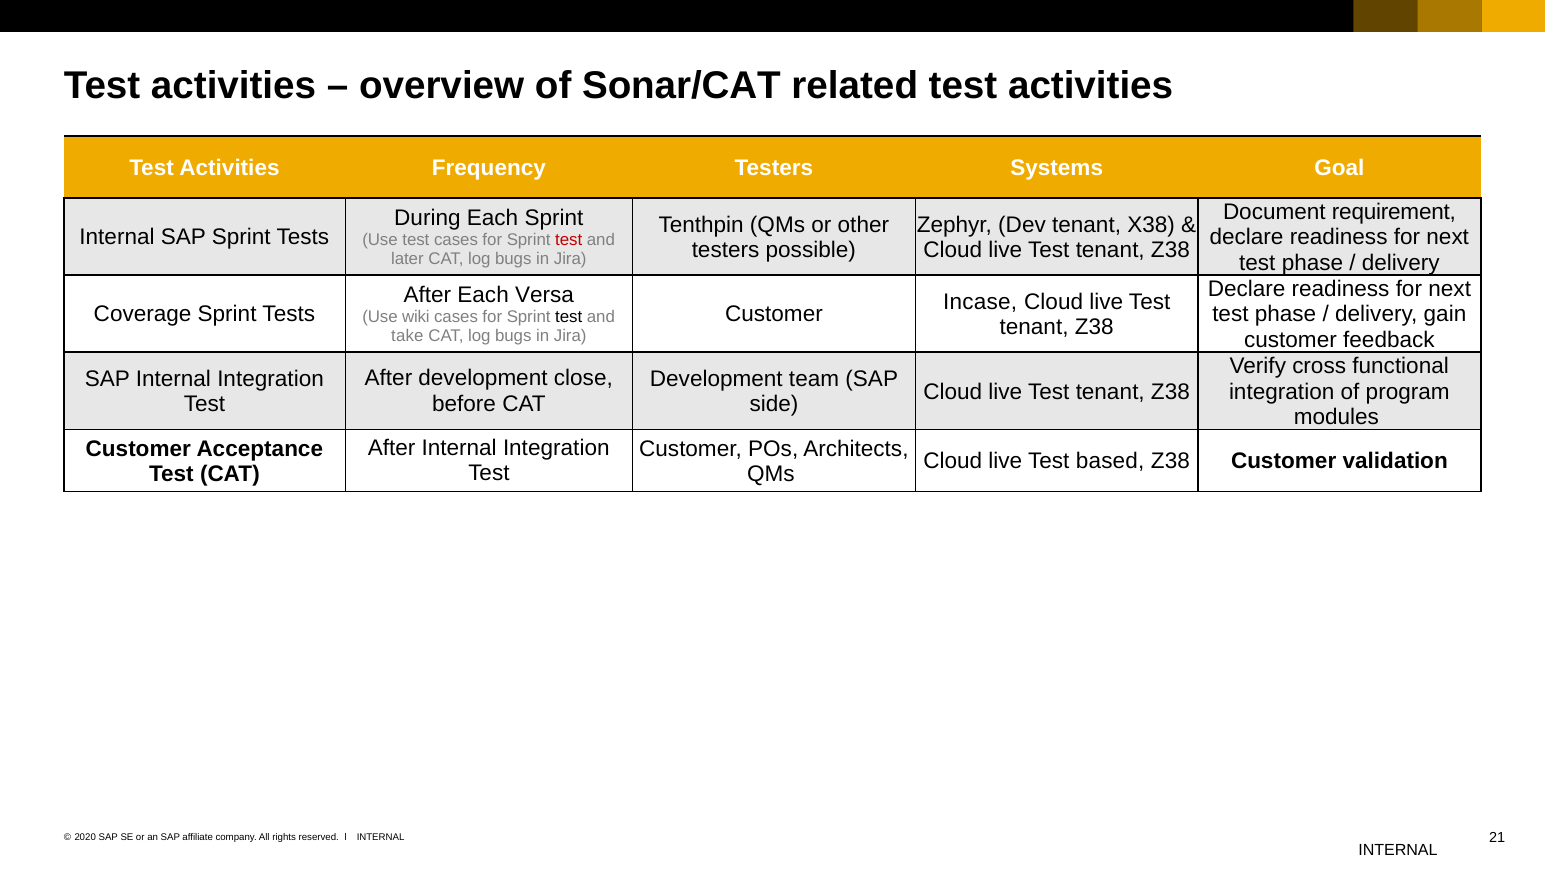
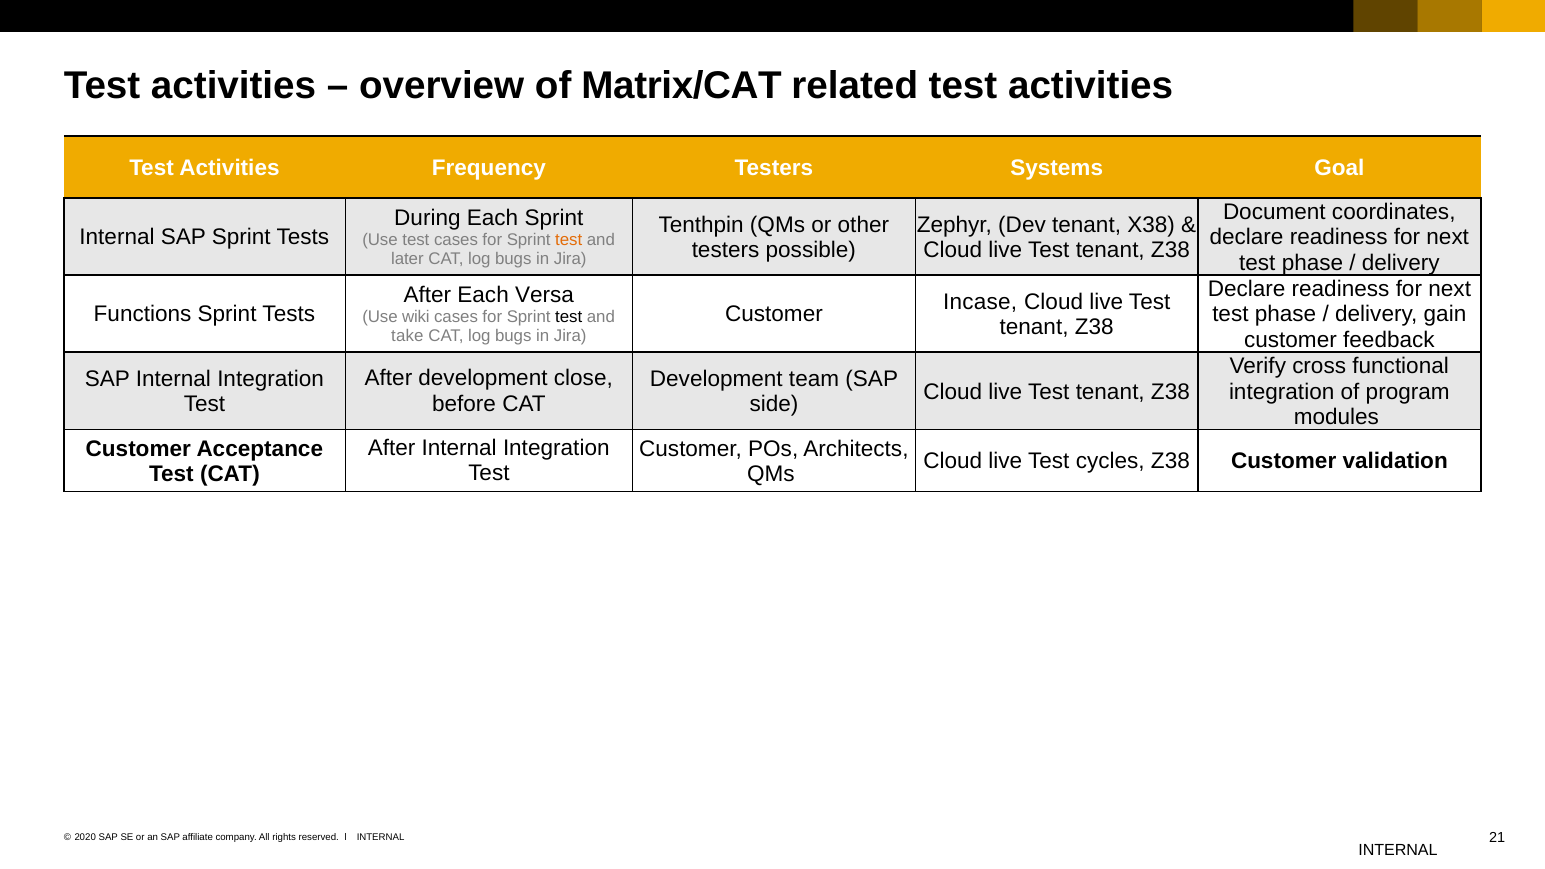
Sonar/CAT: Sonar/CAT -> Matrix/CAT
requirement: requirement -> coordinates
test at (569, 240) colour: red -> orange
Coverage: Coverage -> Functions
based: based -> cycles
